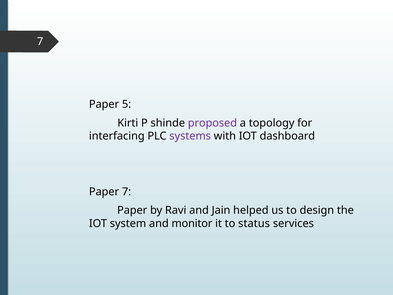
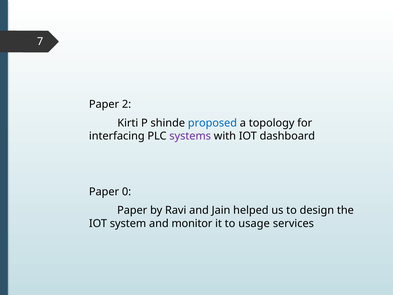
5: 5 -> 2
proposed colour: purple -> blue
Paper 7: 7 -> 0
status: status -> usage
